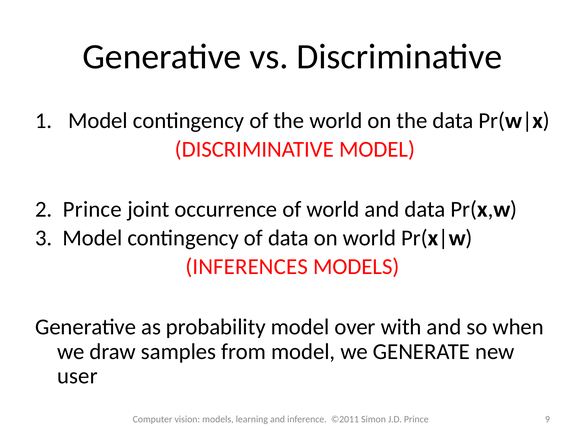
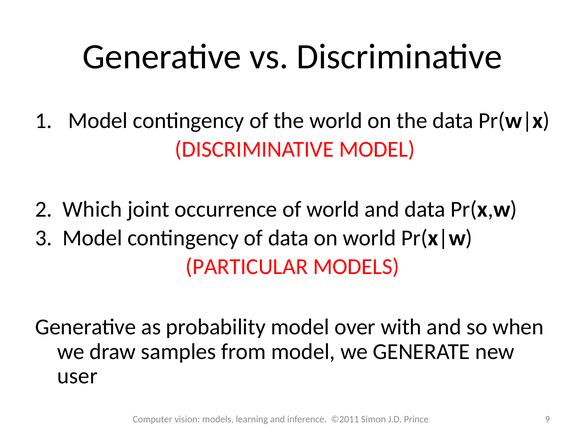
2 Prince: Prince -> Which
INFERENCES: INFERENCES -> PARTICULAR
